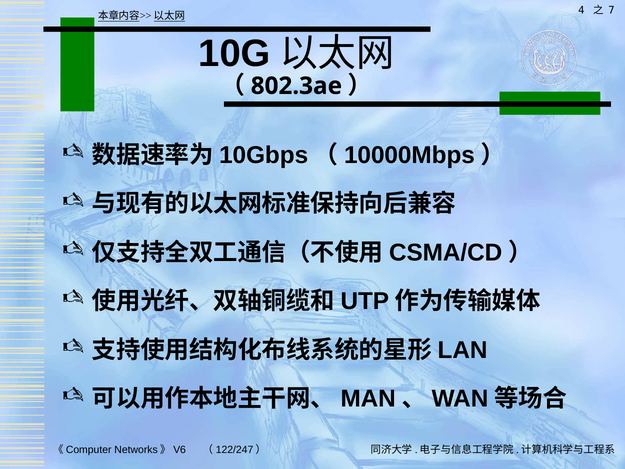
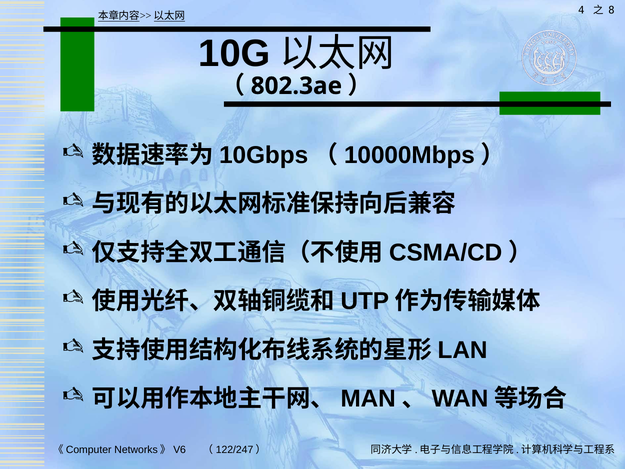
7: 7 -> 8
